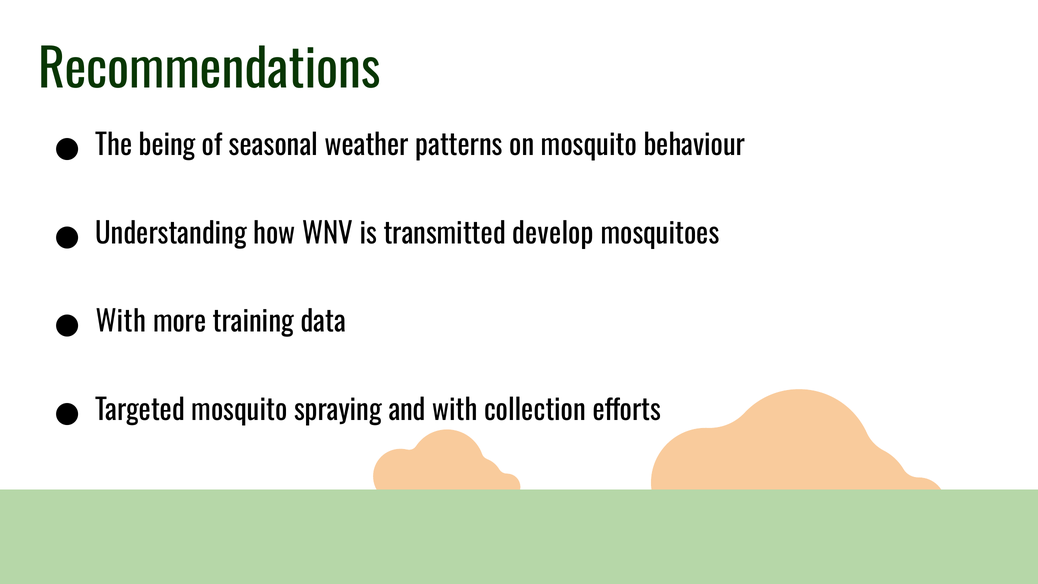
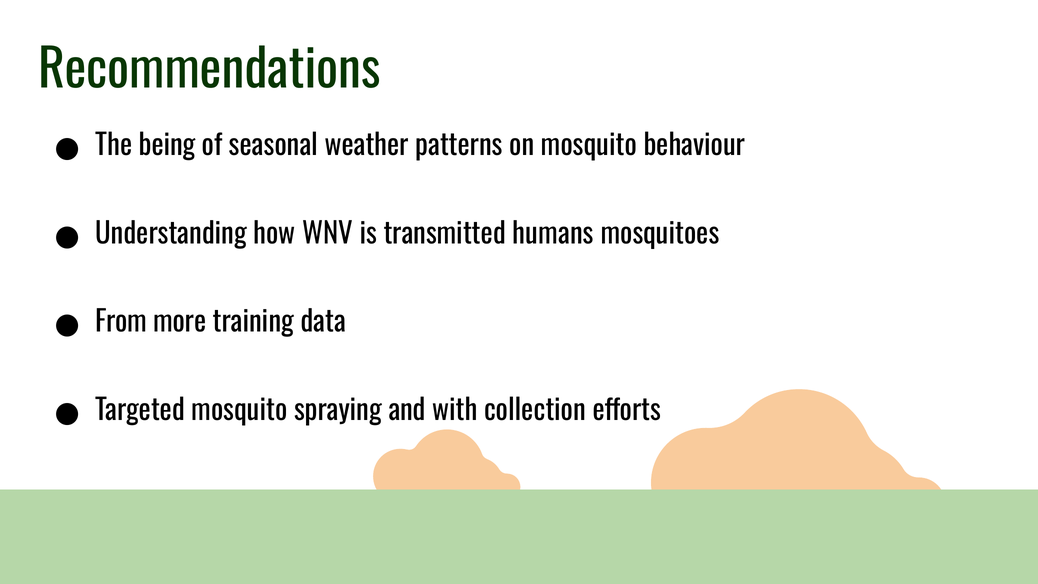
develop: develop -> humans
With at (121, 322): With -> From
